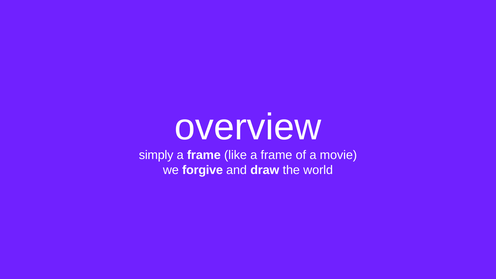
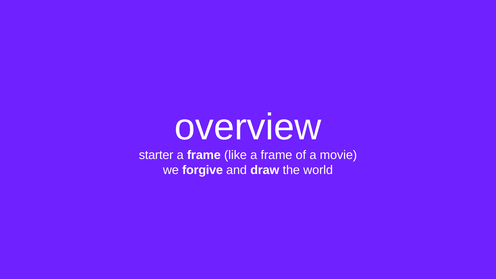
simply: simply -> starter
